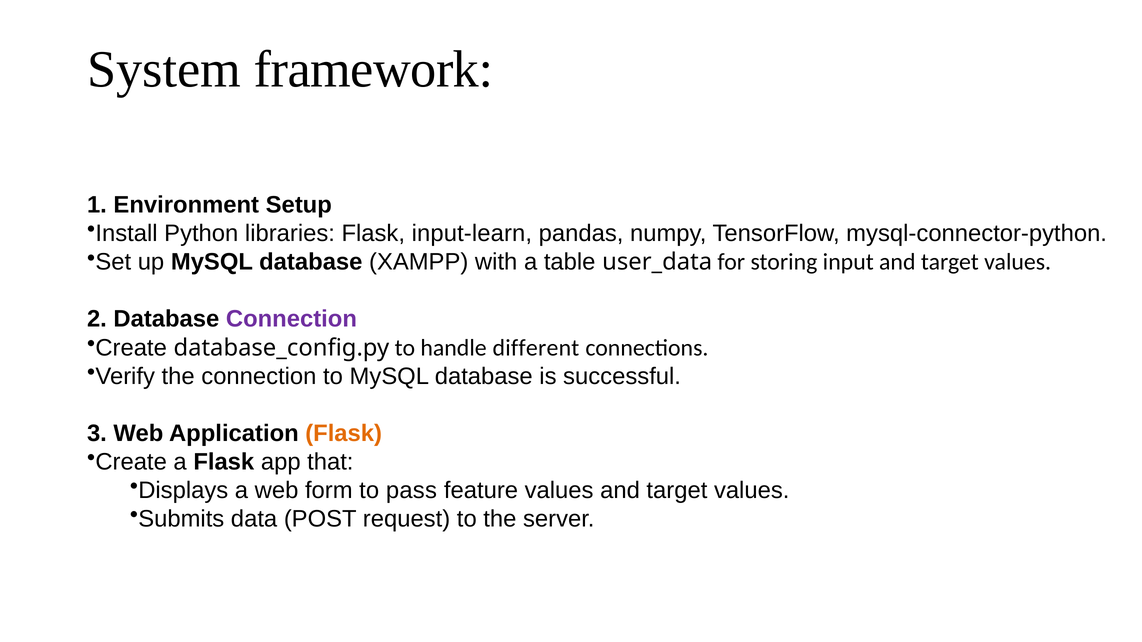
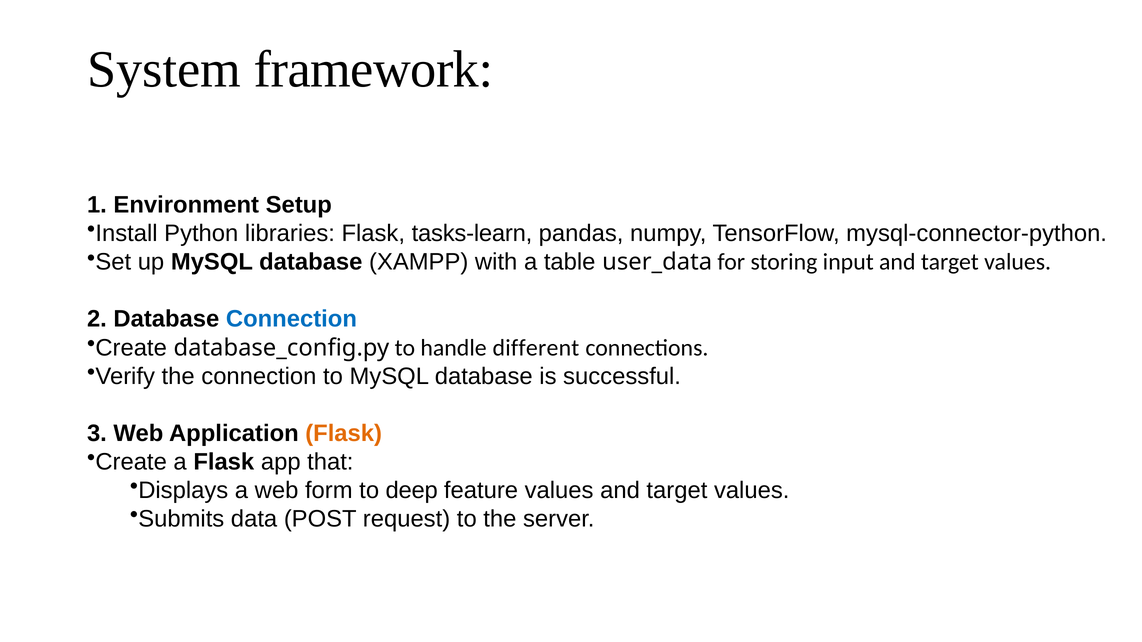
input-learn: input-learn -> tasks-learn
Connection at (291, 319) colour: purple -> blue
pass: pass -> deep
